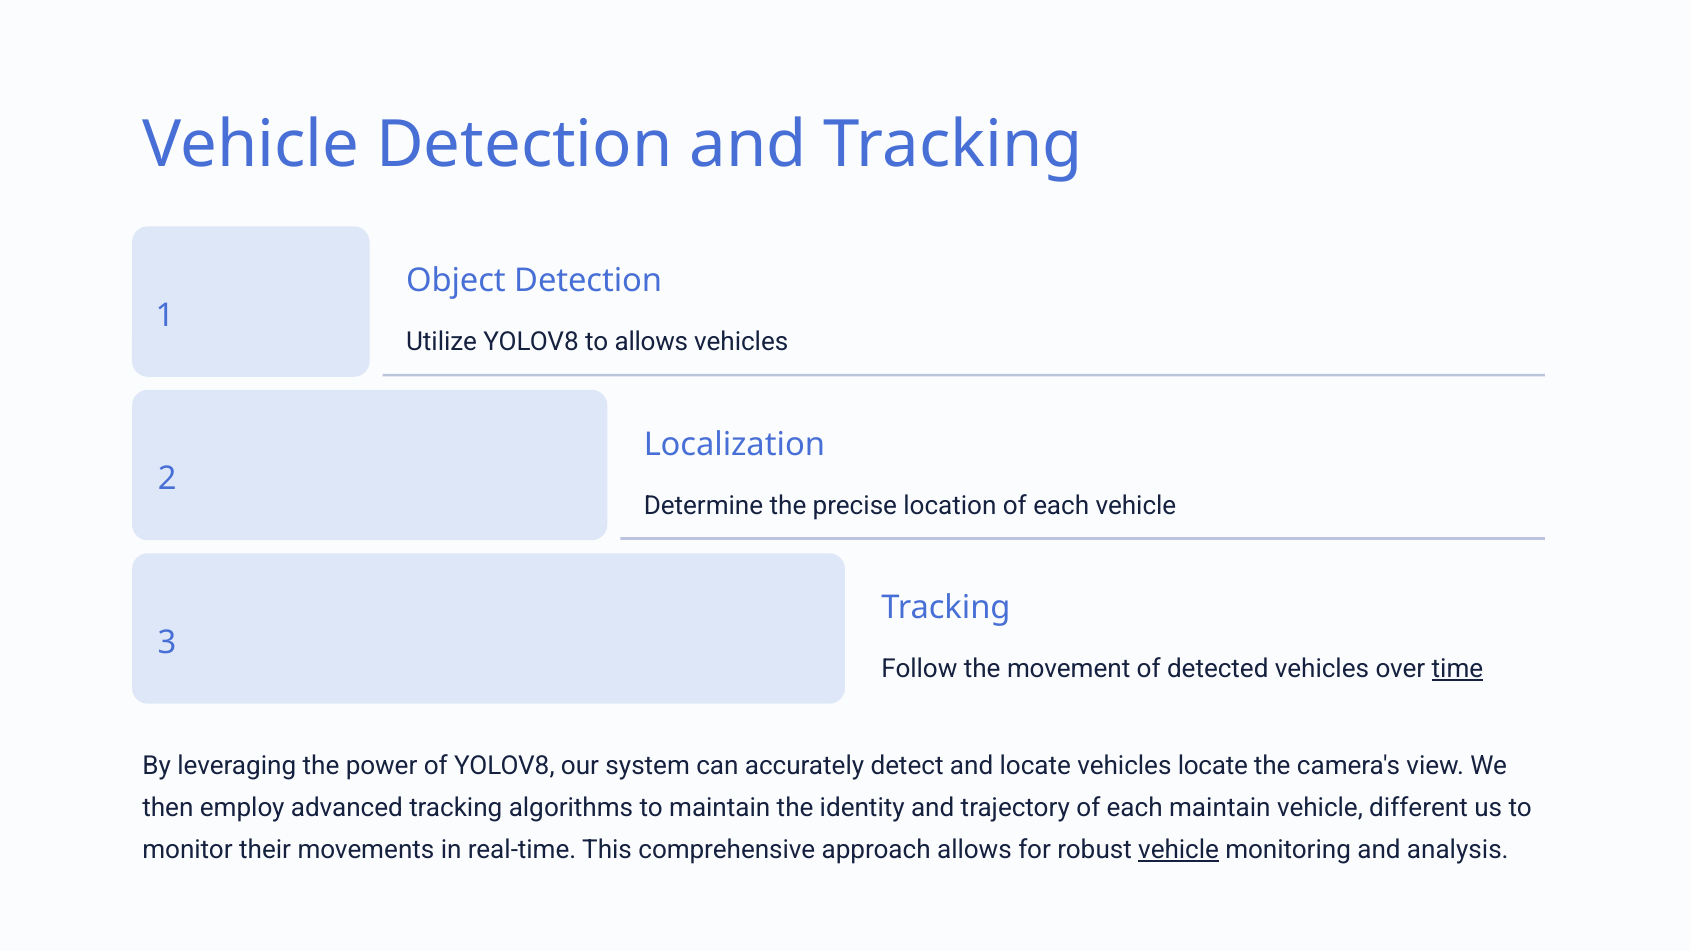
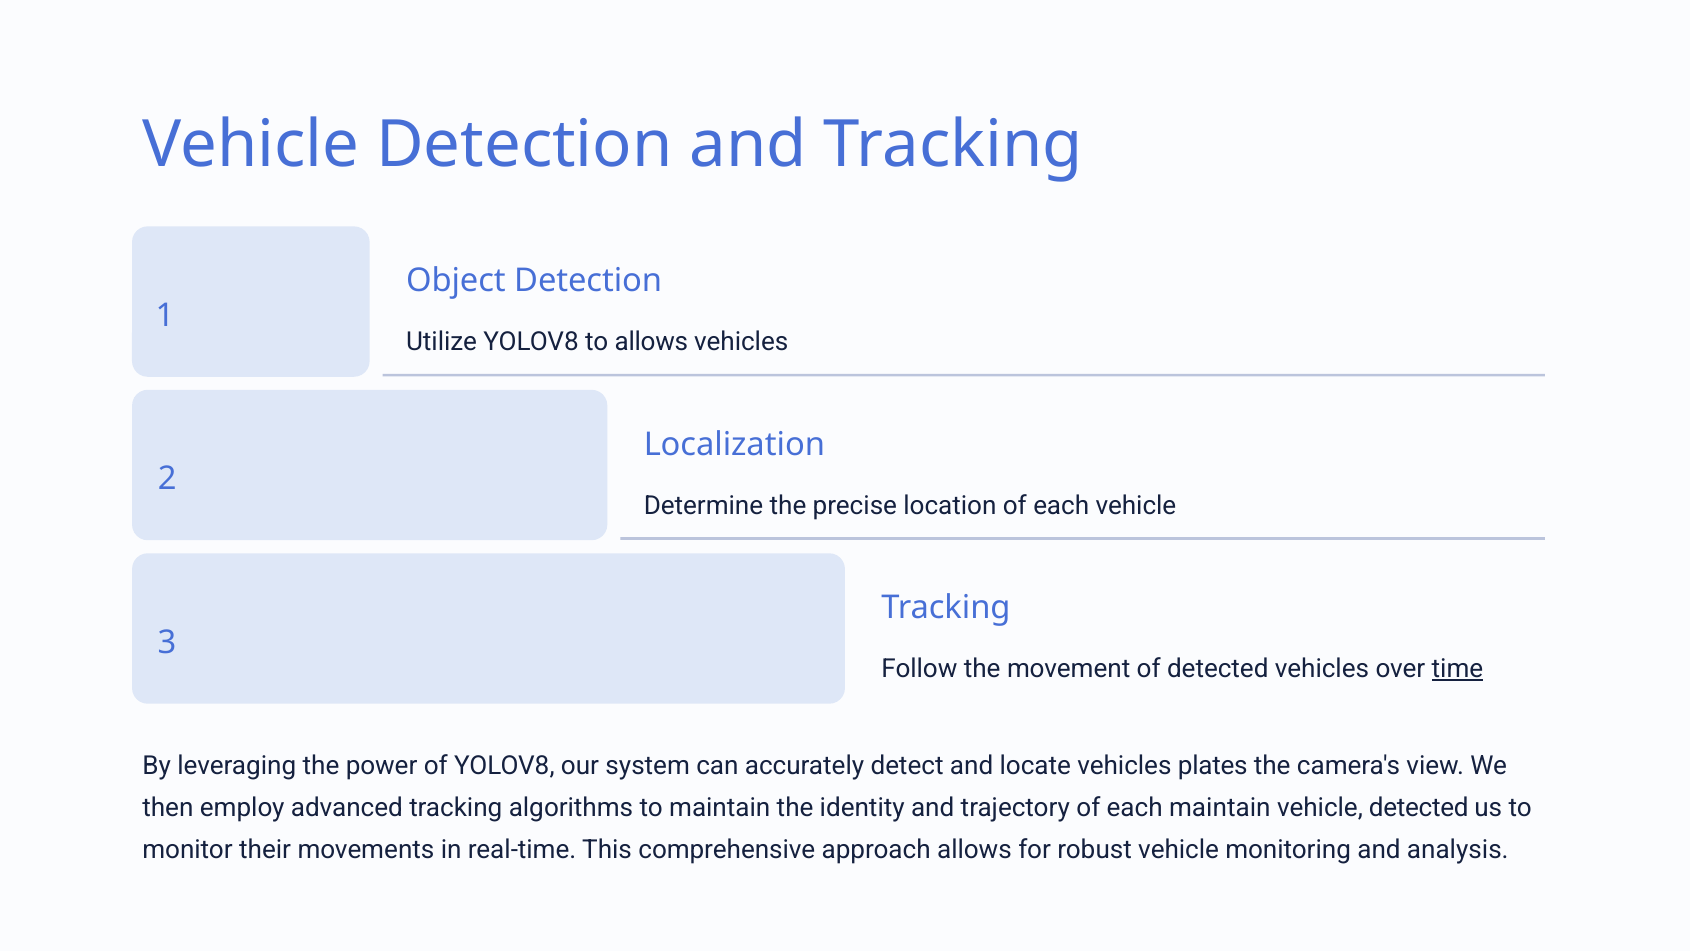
vehicles locate: locate -> plates
vehicle different: different -> detected
vehicle at (1179, 849) underline: present -> none
